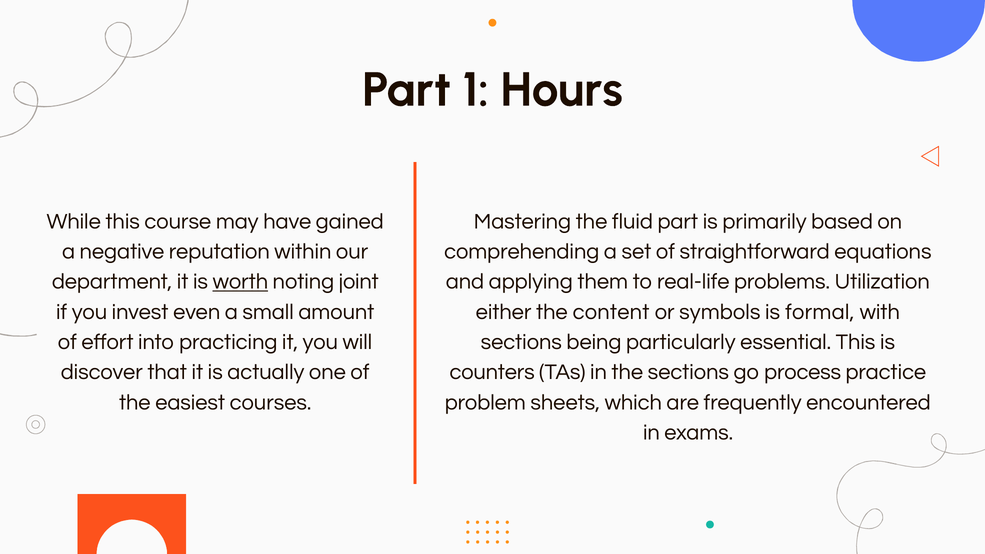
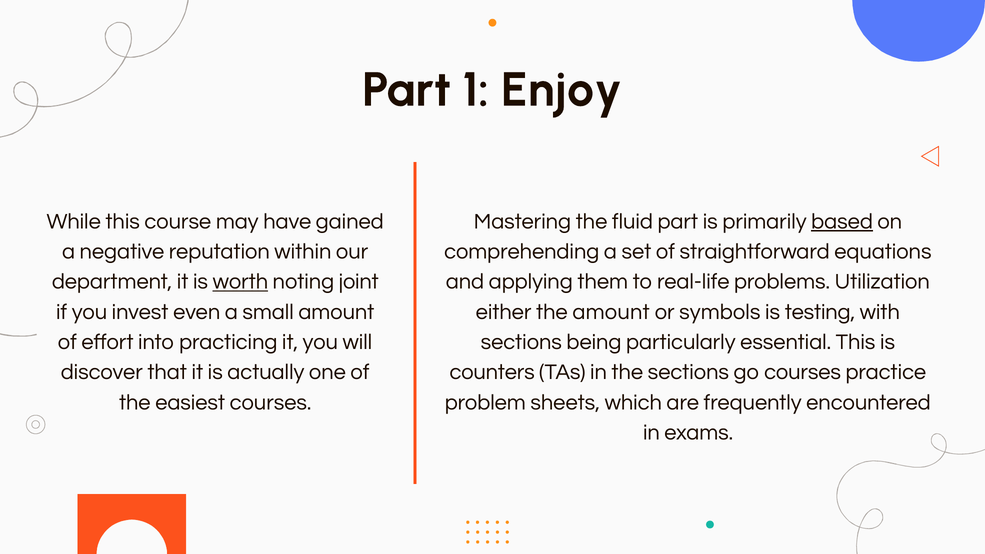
Hours: Hours -> Enjoy
based underline: none -> present
the content: content -> amount
formal: formal -> testing
go process: process -> courses
